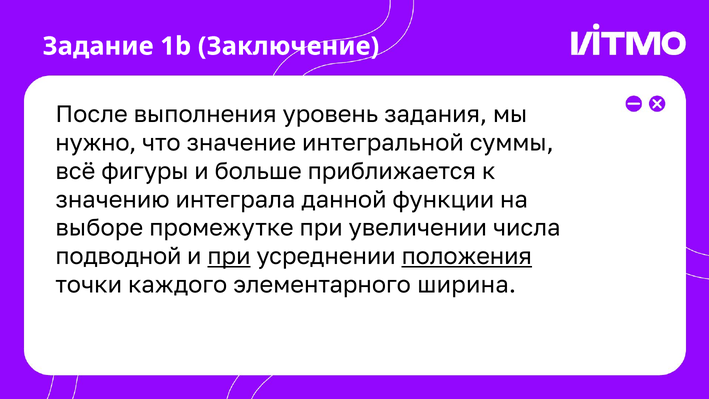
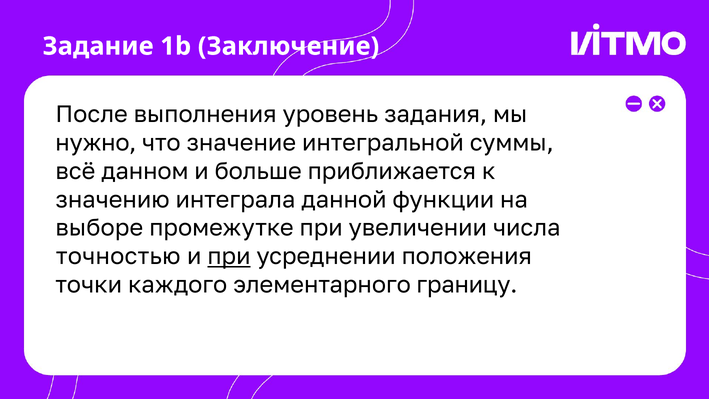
фигуры: фигуры -> данном
подводной: подводной -> точностью
положения underline: present -> none
ширина: ширина -> границу
